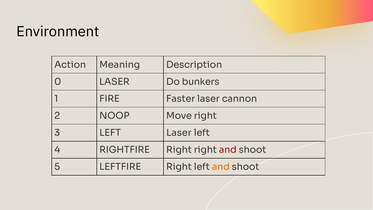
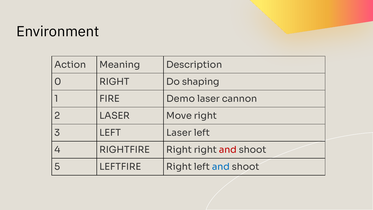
0 LASER: LASER -> RIGHT
bunkers: bunkers -> shaping
Faster: Faster -> Demo
2 NOOP: NOOP -> LASER
and at (221, 167) colour: orange -> blue
